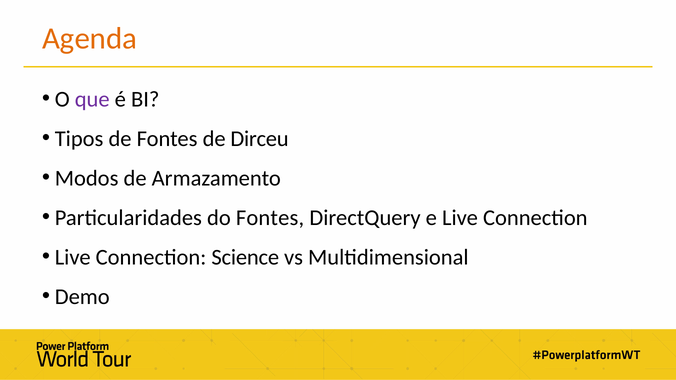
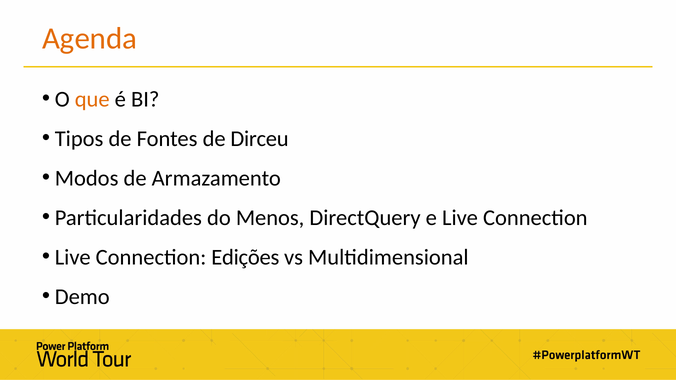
que colour: purple -> orange
do Fontes: Fontes -> Menos
Science: Science -> Edições
